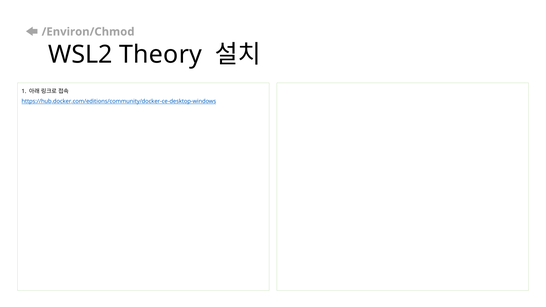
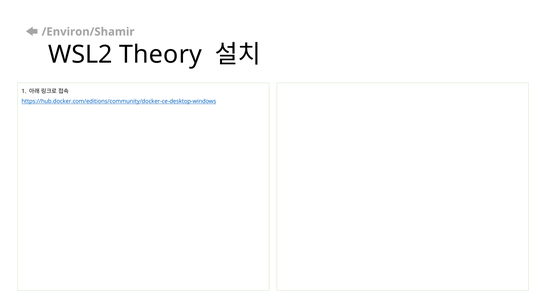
/Environ/Chmod: /Environ/Chmod -> /Environ/Shamir
